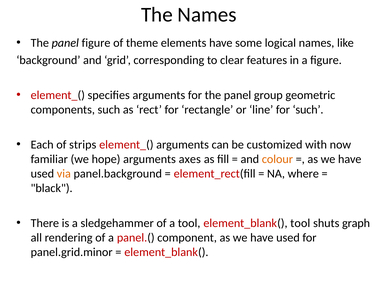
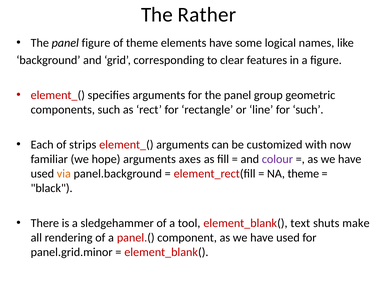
The Names: Names -> Rather
colour colour: orange -> purple
NA where: where -> theme
element_blank( tool: tool -> text
graph: graph -> make
